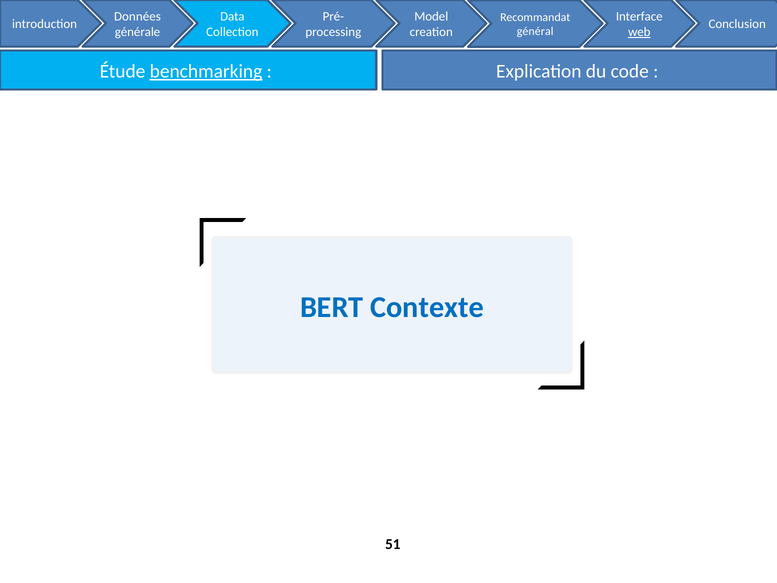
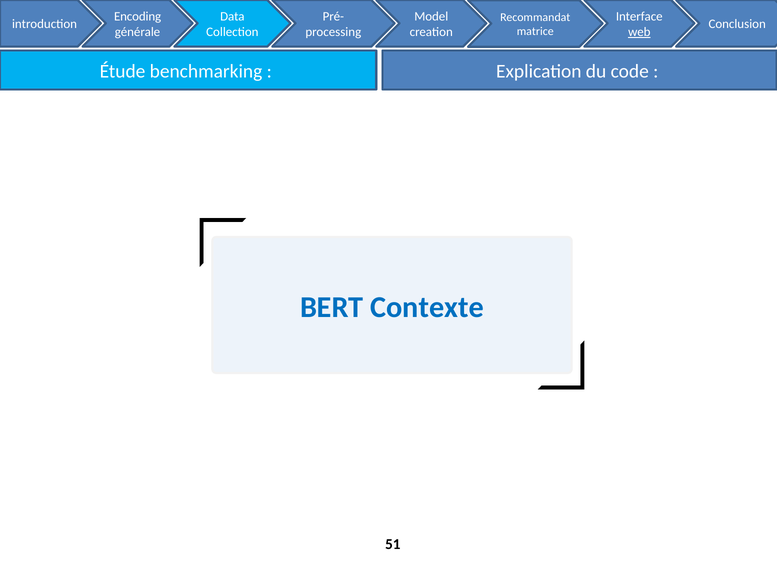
Données: Données -> Encoding
général: général -> matrice
benchmarking underline: present -> none
